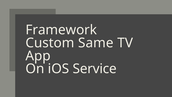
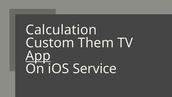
Framework: Framework -> Calculation
Same: Same -> Them
App underline: none -> present
